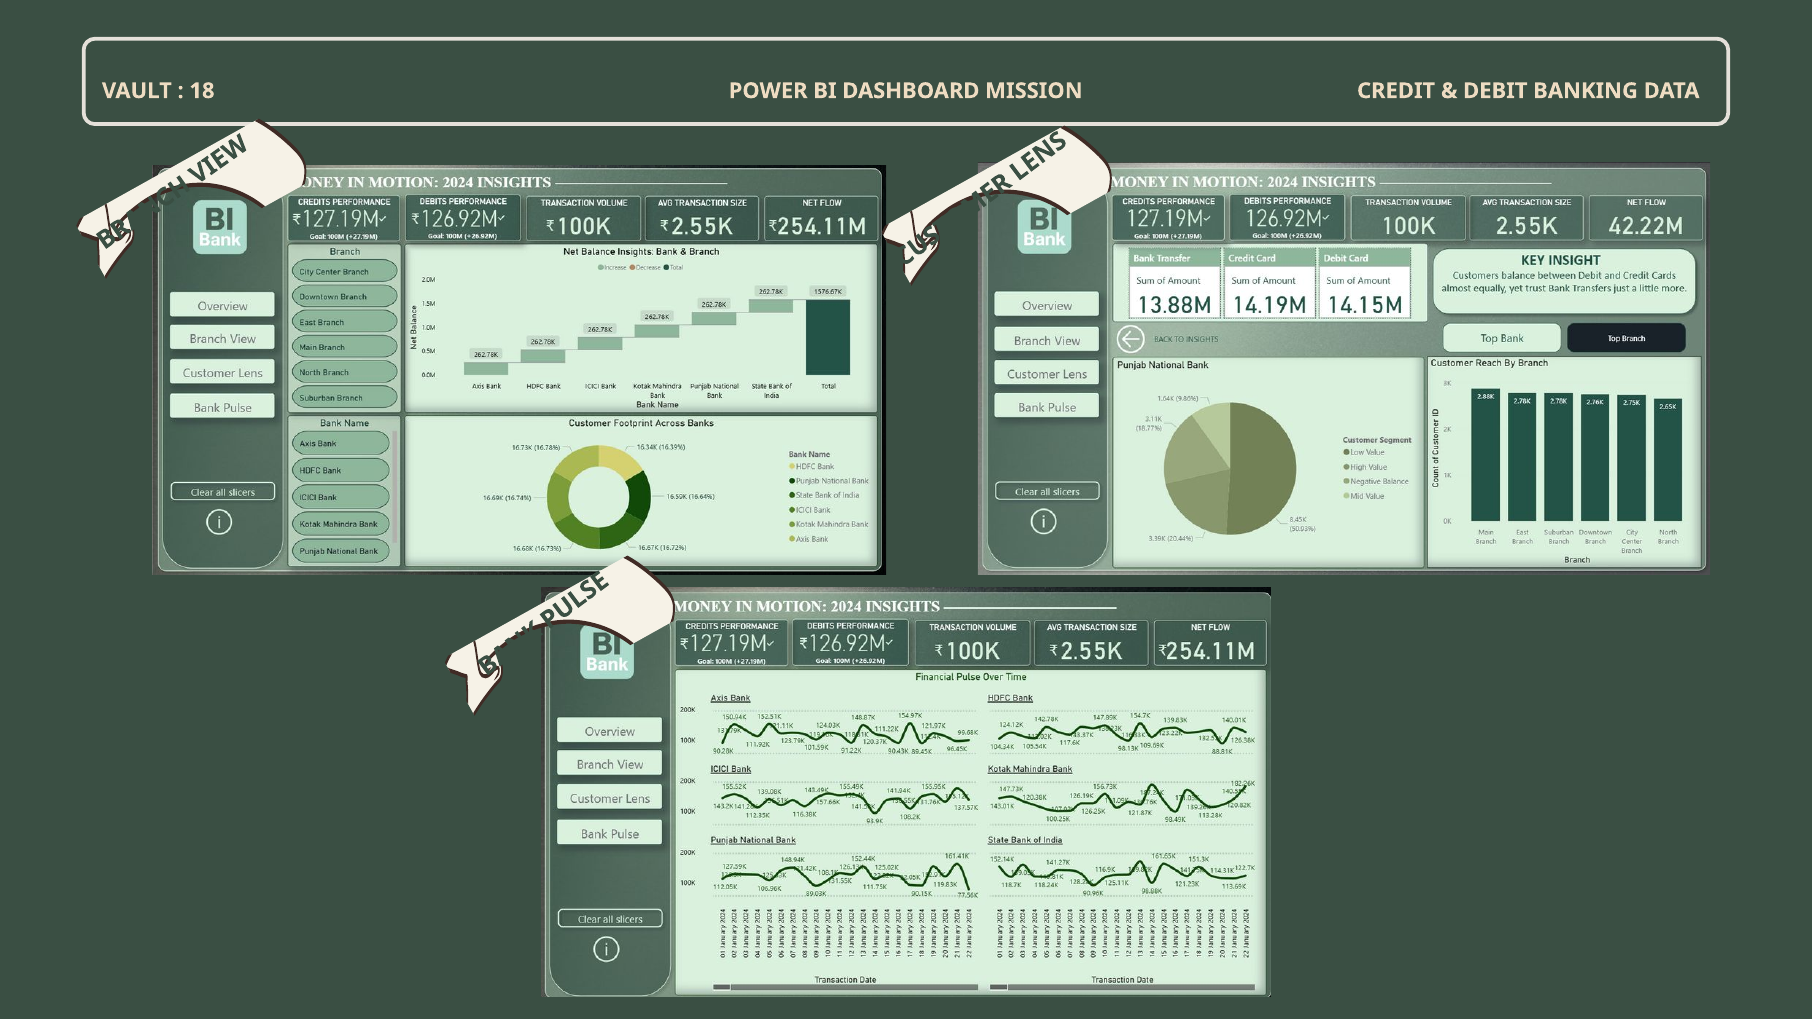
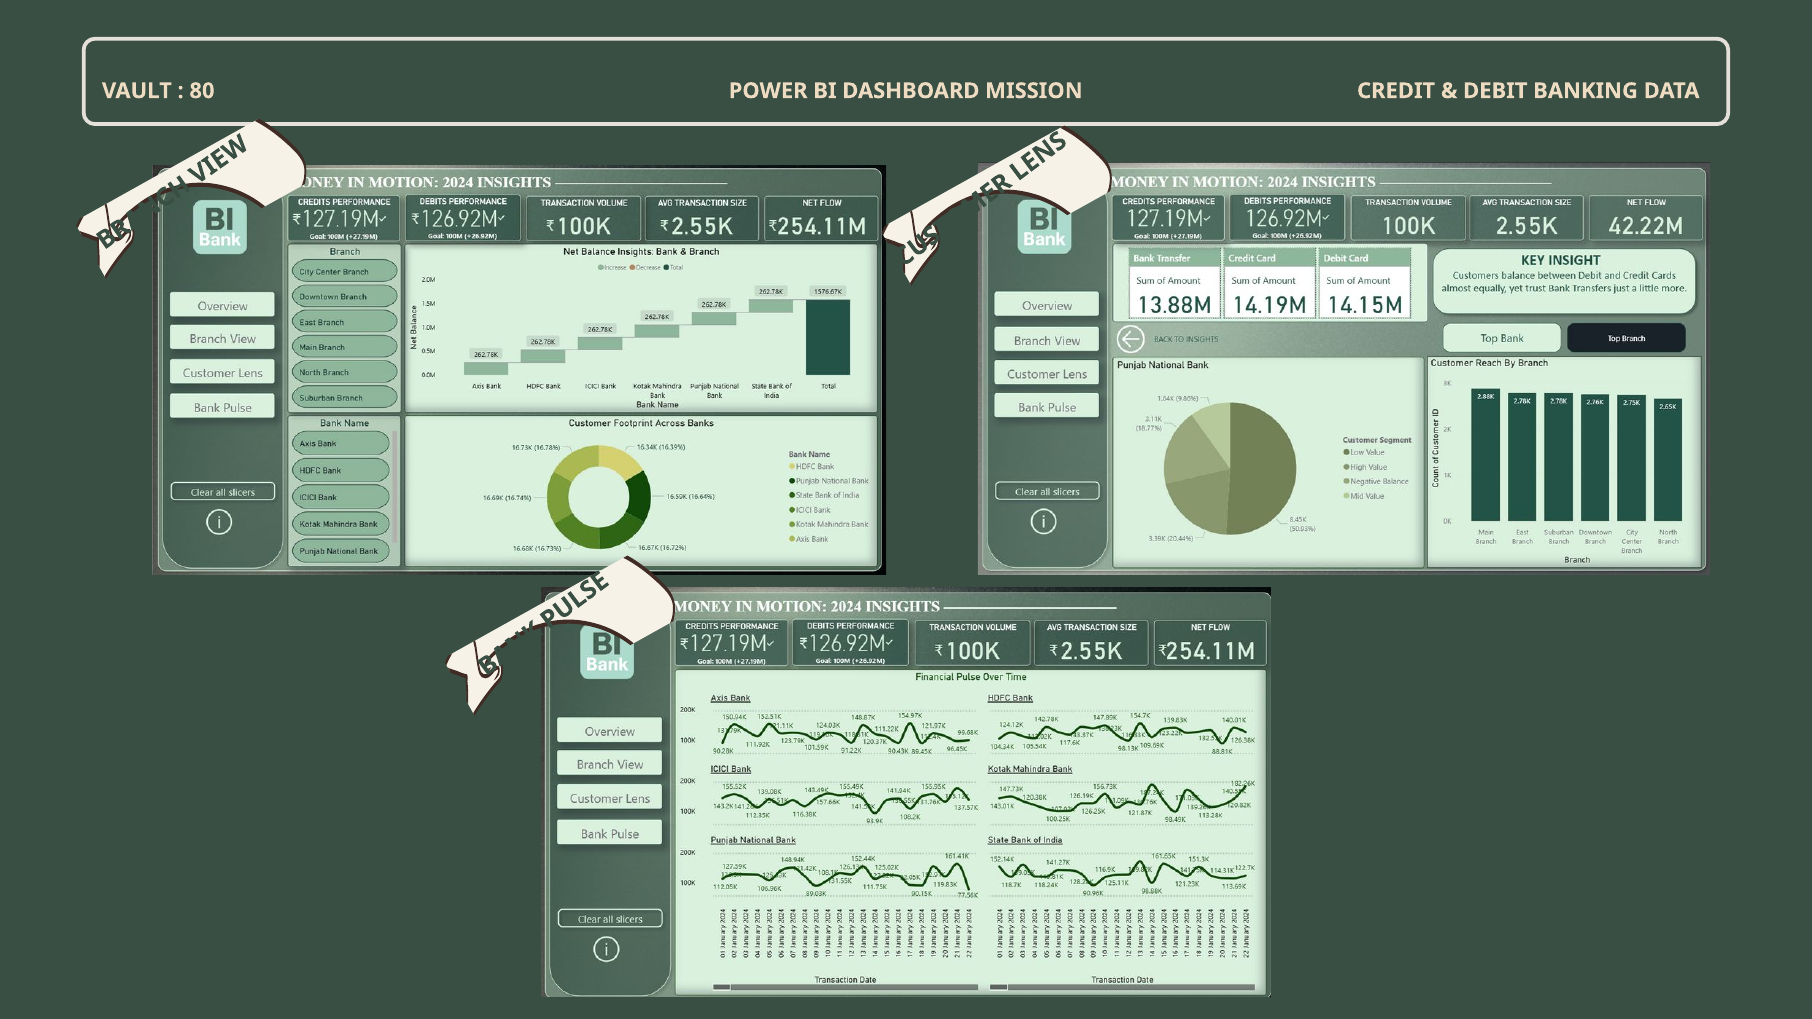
18: 18 -> 80
